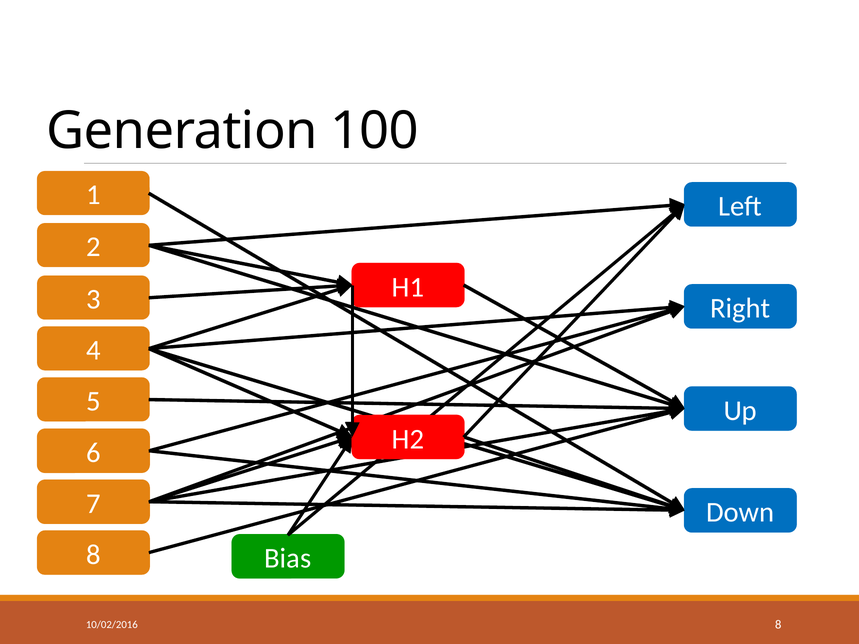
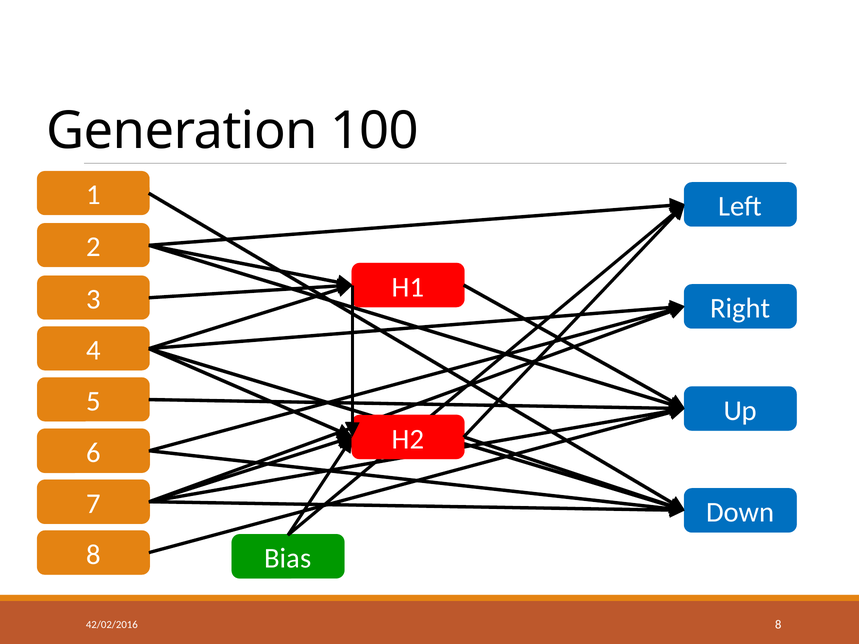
10/02/2016: 10/02/2016 -> 42/02/2016
